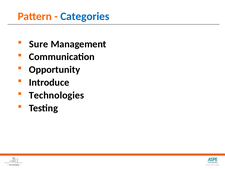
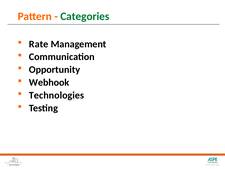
Categories colour: blue -> green
Sure: Sure -> Rate
Introduce: Introduce -> Webhook
